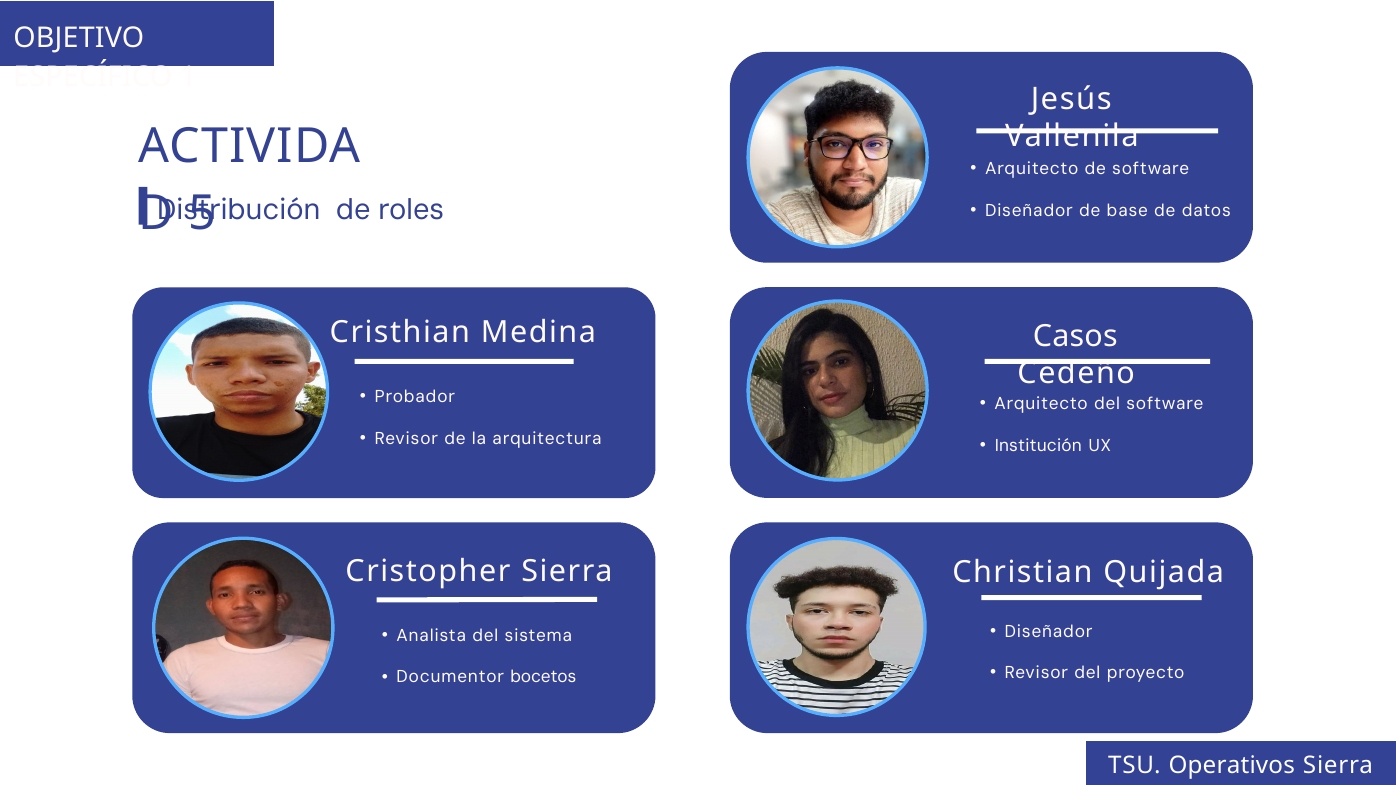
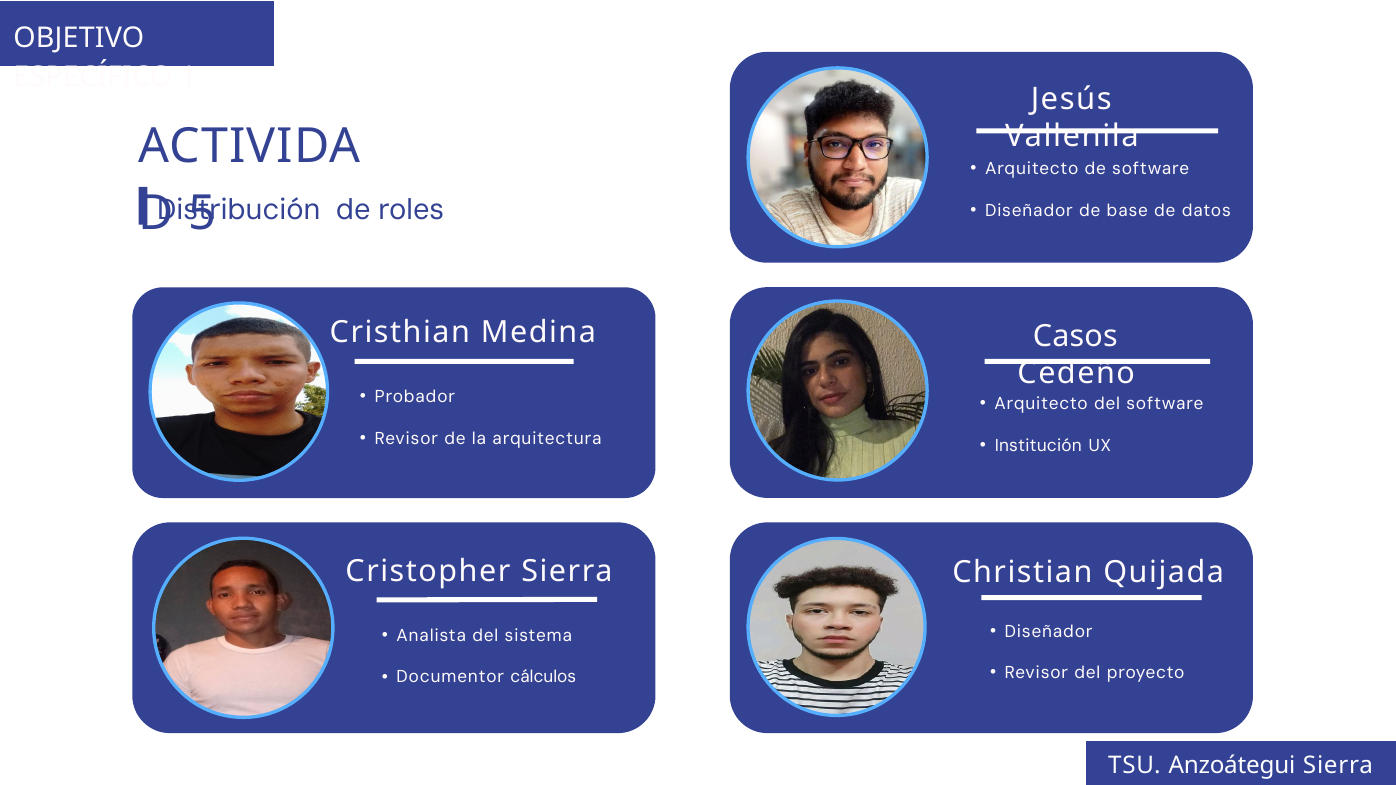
bocetos: bocetos -> cálculos
Operativos: Operativos -> Anzoátegui
